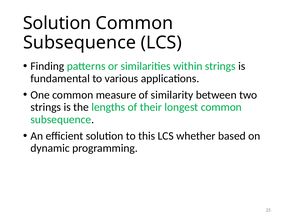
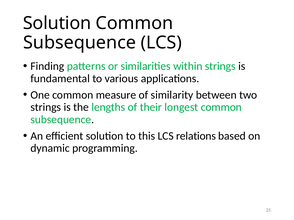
whether: whether -> relations
